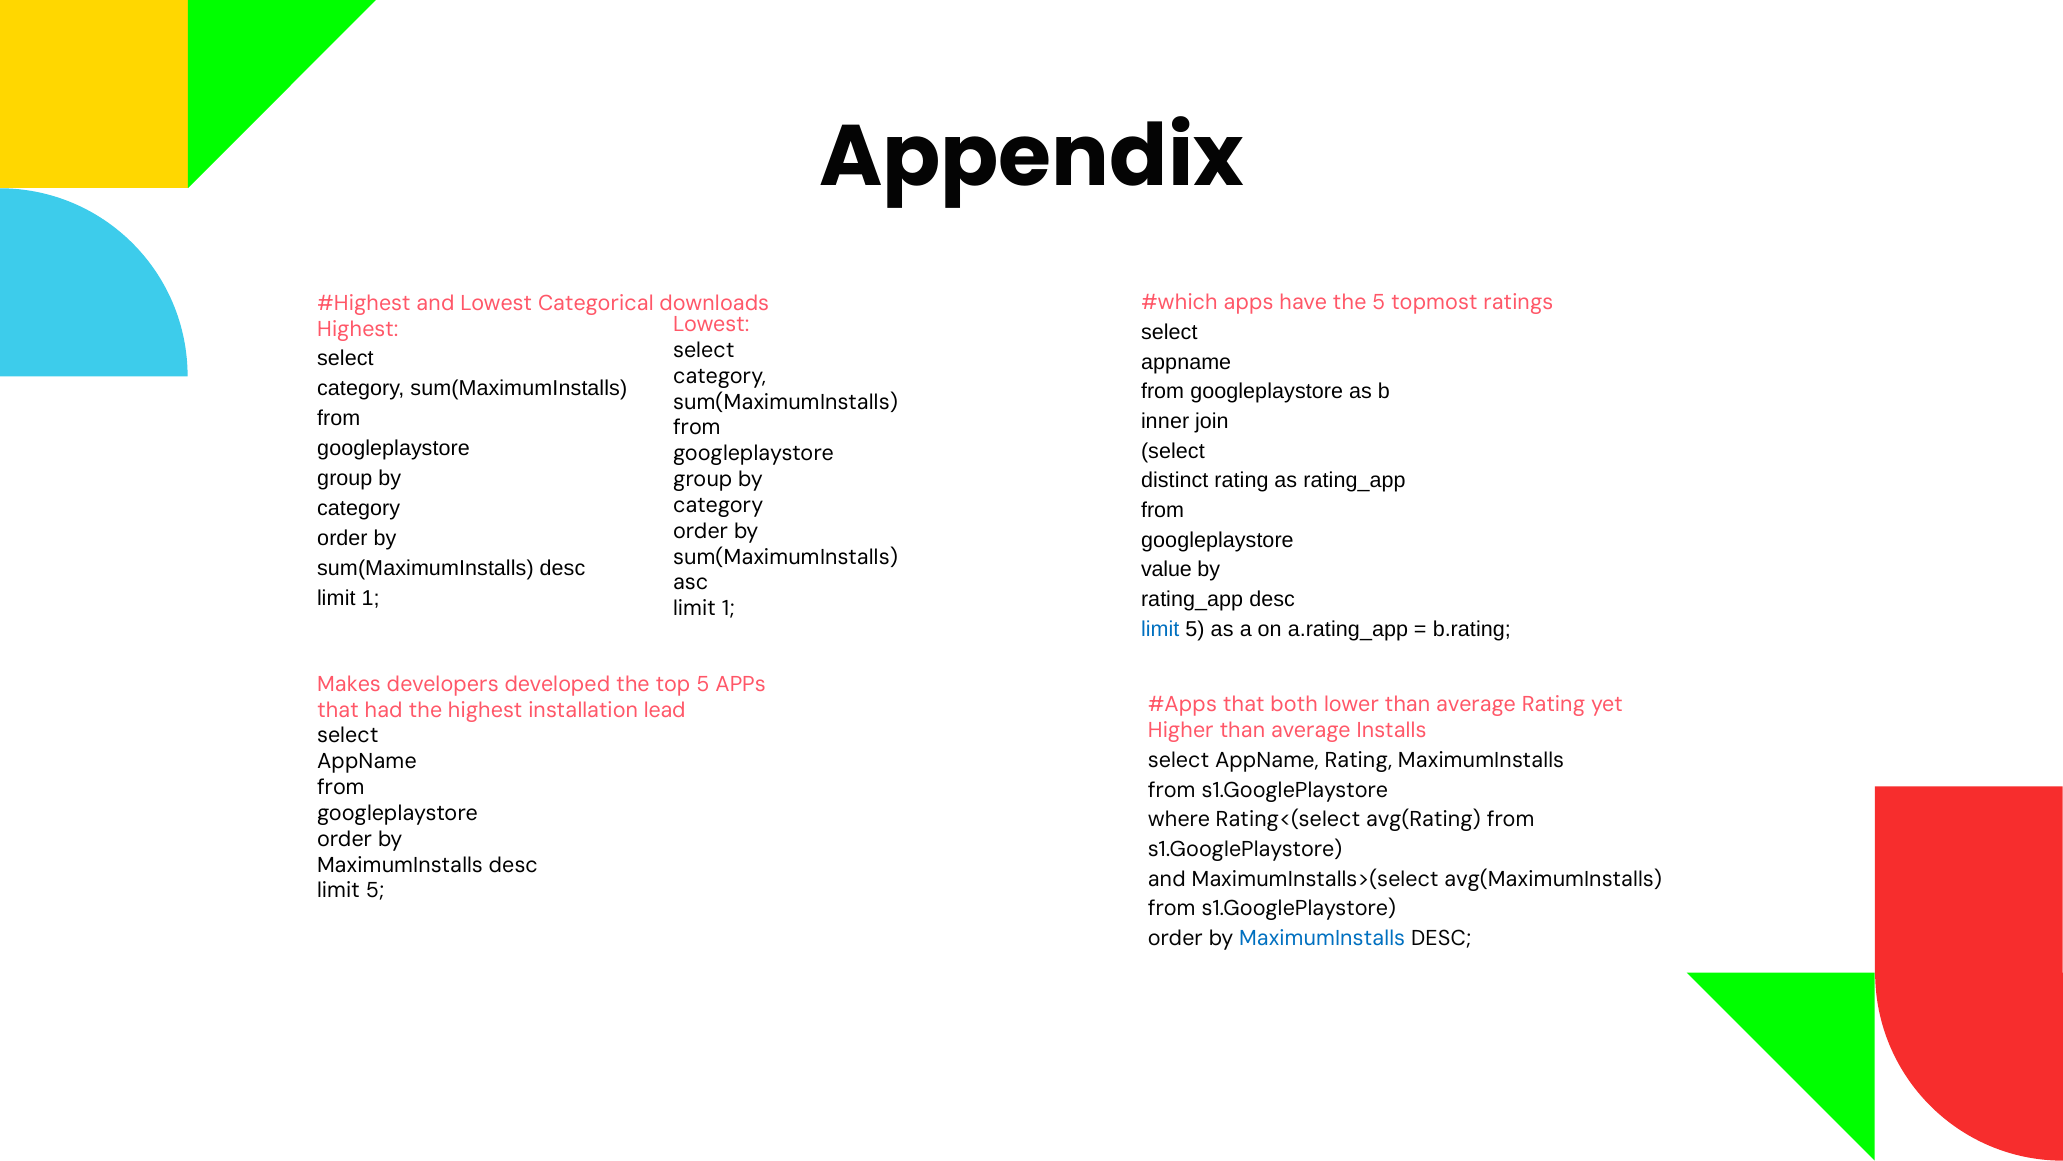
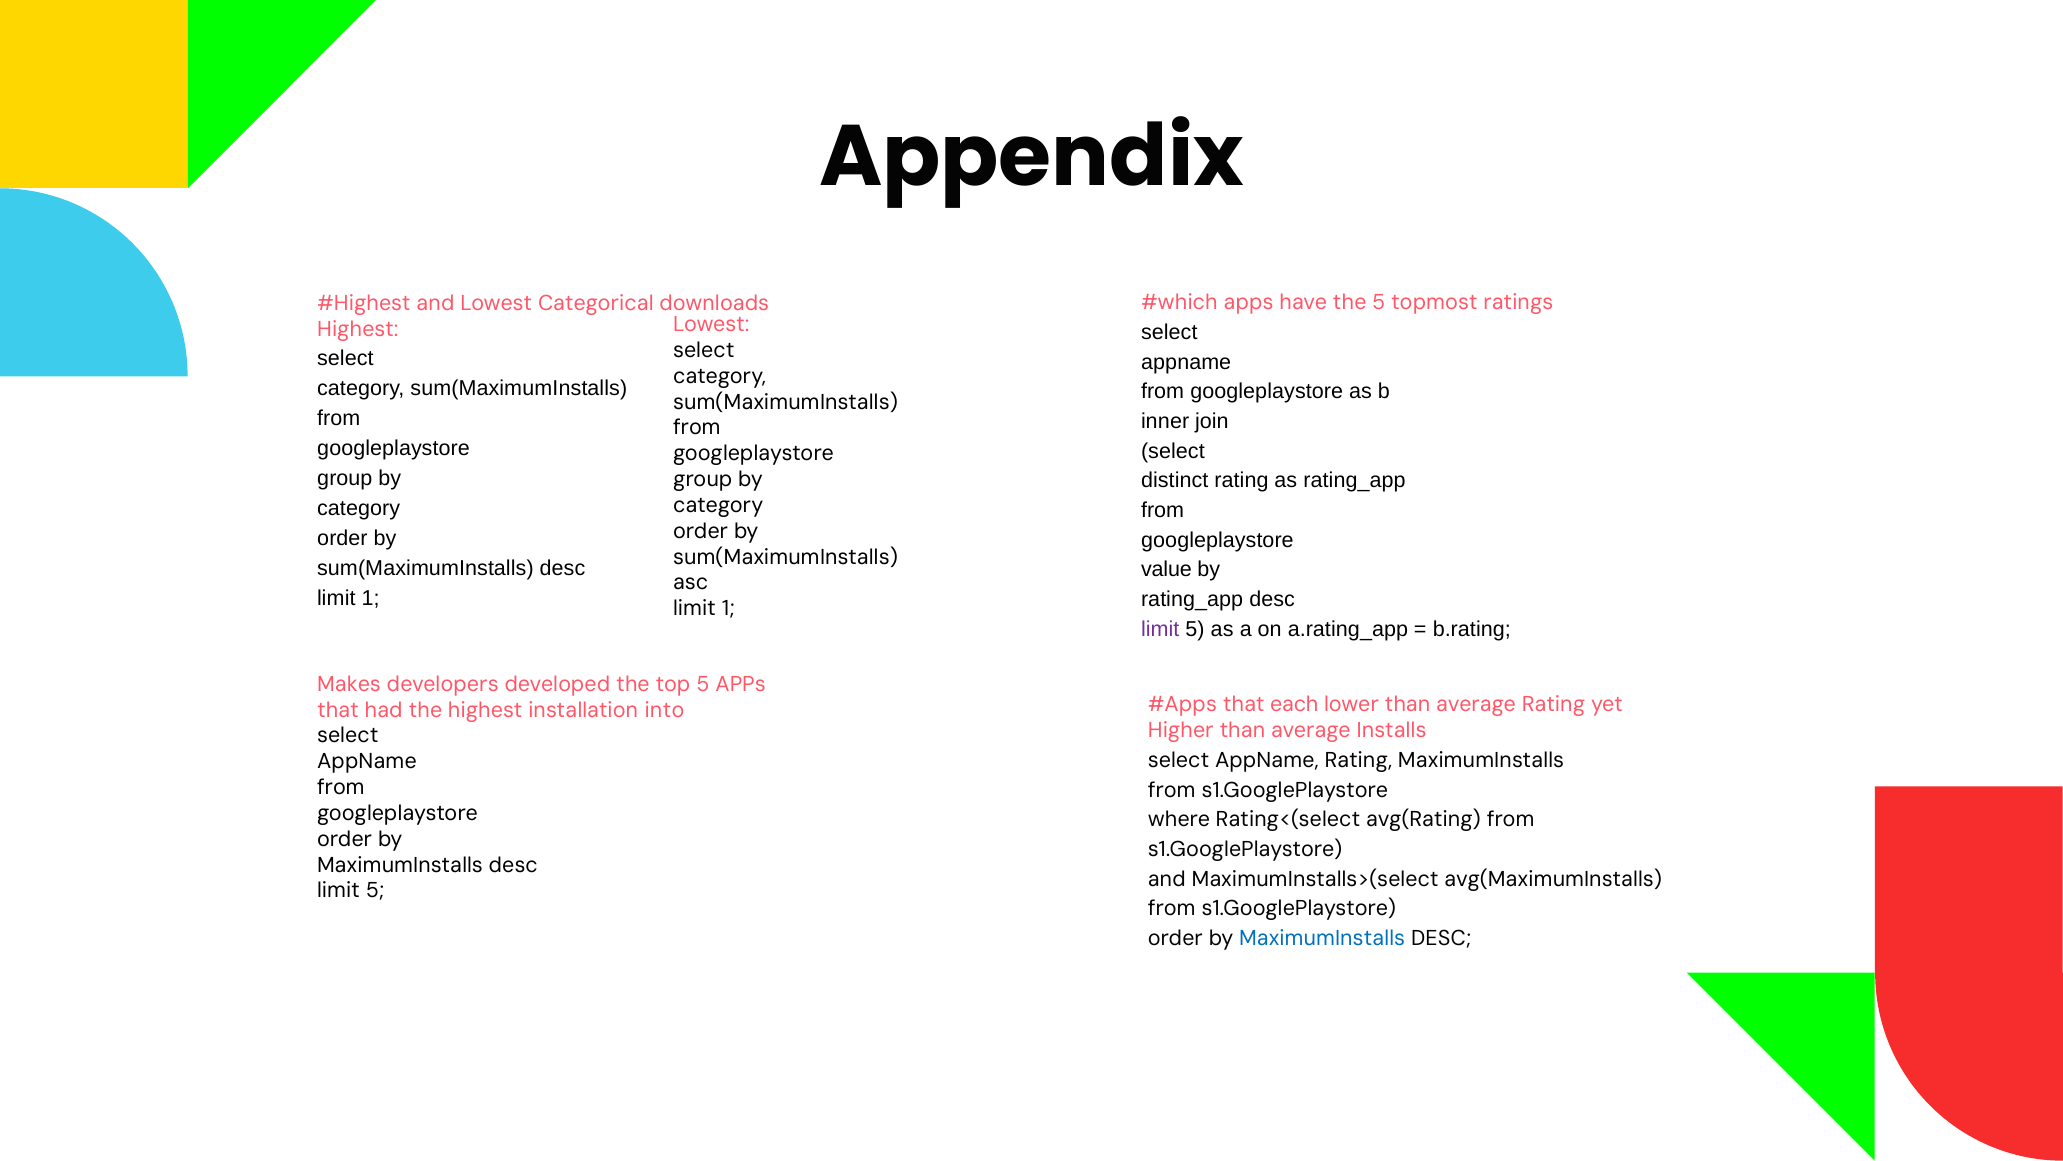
limit at (1160, 629) colour: blue -> purple
both: both -> each
lead: lead -> into
